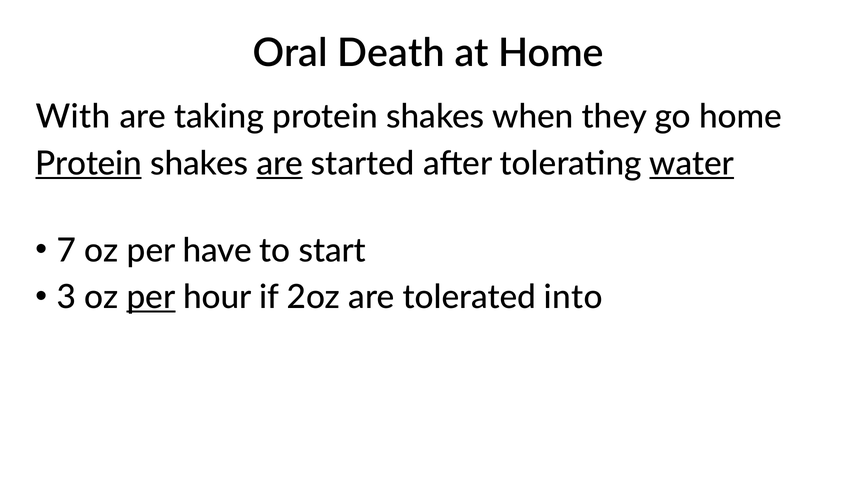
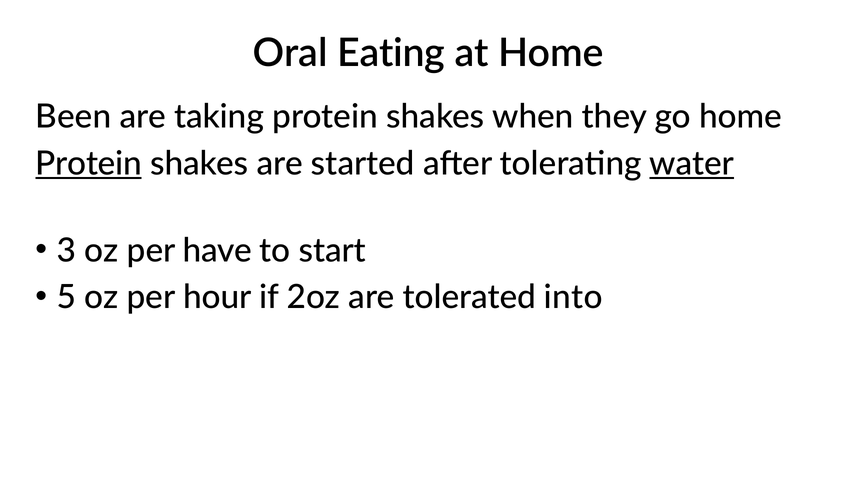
Death: Death -> Eating
With: With -> Been
are at (280, 164) underline: present -> none
7: 7 -> 3
3: 3 -> 5
per at (151, 297) underline: present -> none
